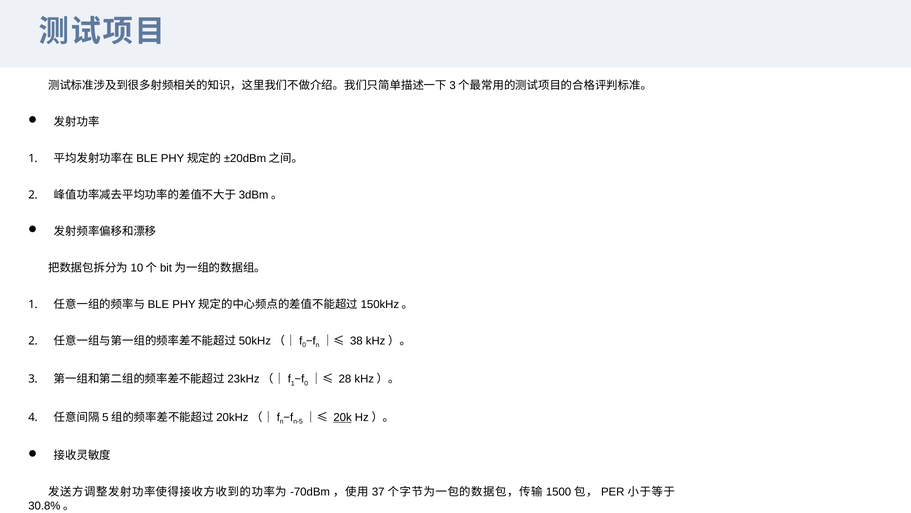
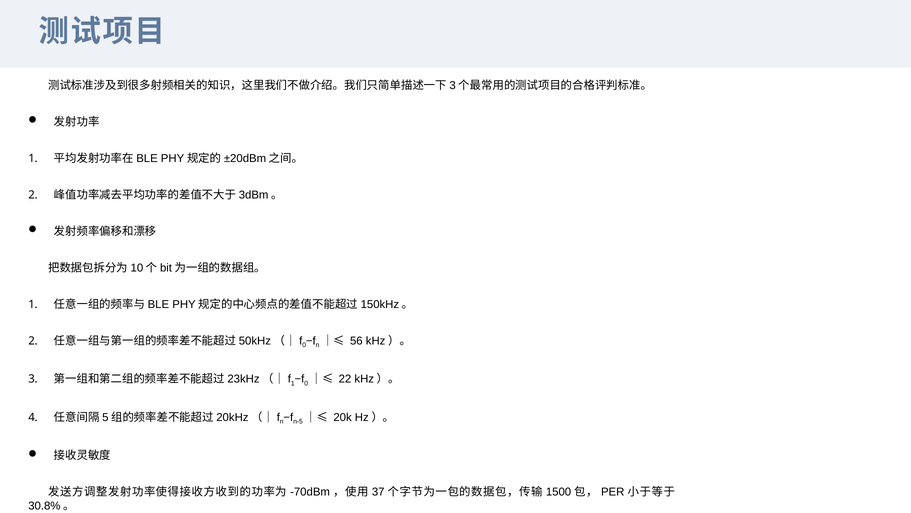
38: 38 -> 56
28: 28 -> 22
20k underline: present -> none
